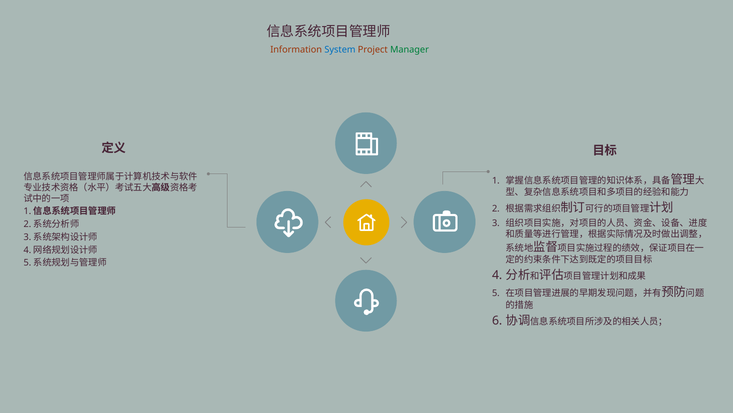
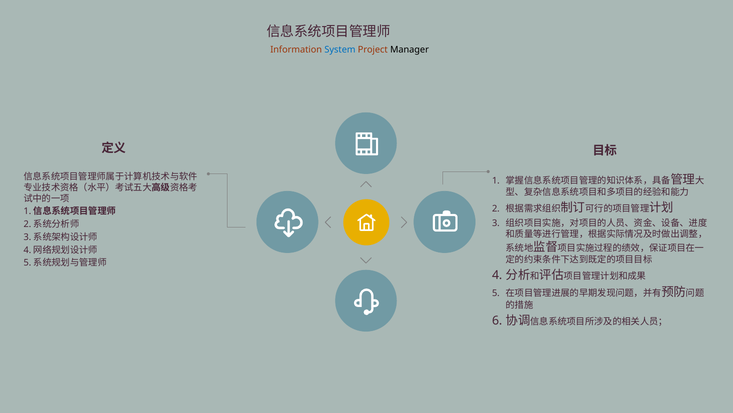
Manager colour: green -> black
